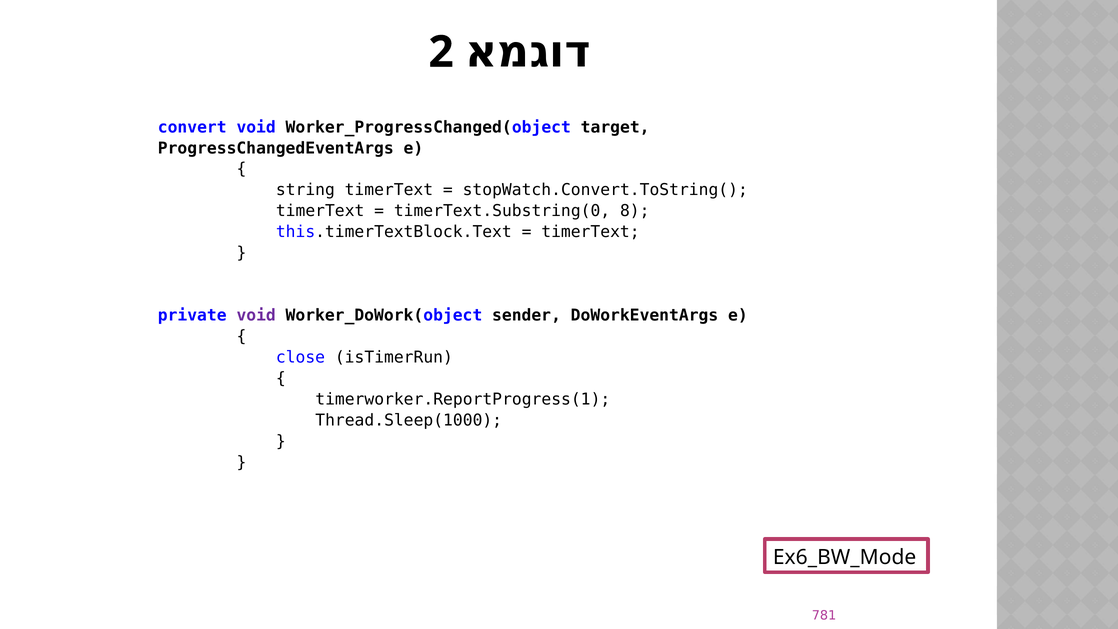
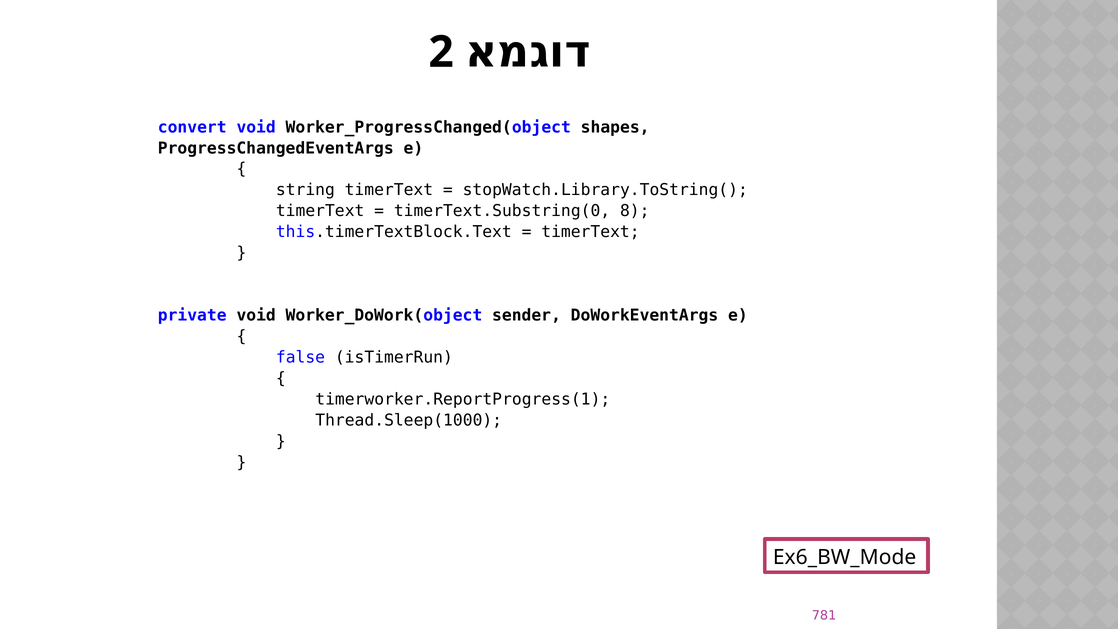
target: target -> shapes
stopWatch.Convert.ToString(: stopWatch.Convert.ToString( -> stopWatch.Library.ToString(
void at (256, 316) colour: purple -> black
close: close -> false
